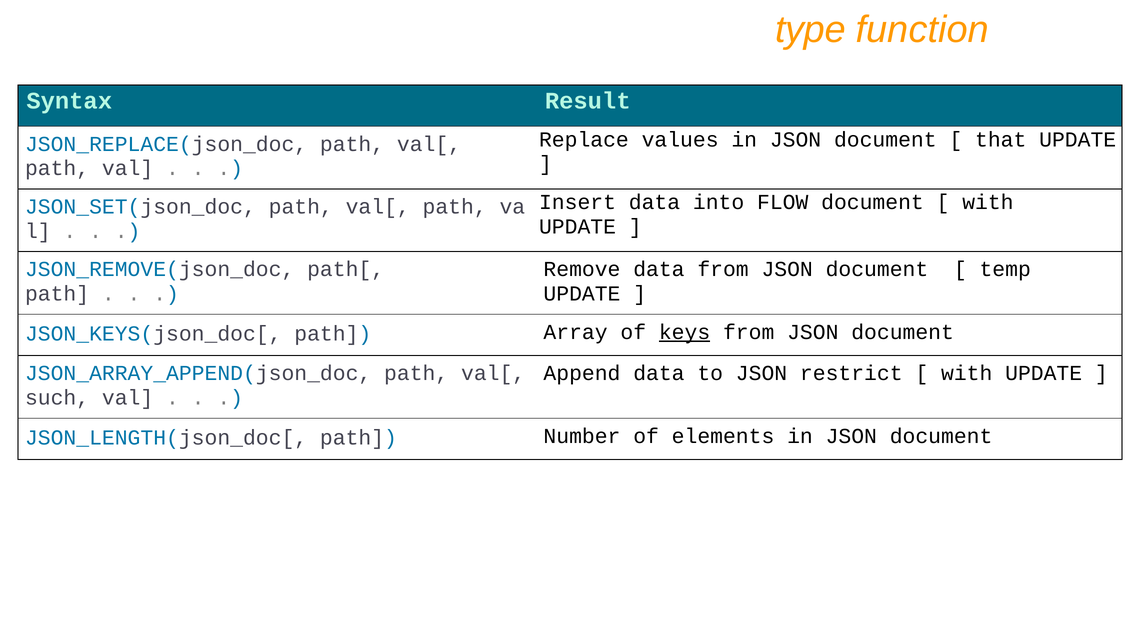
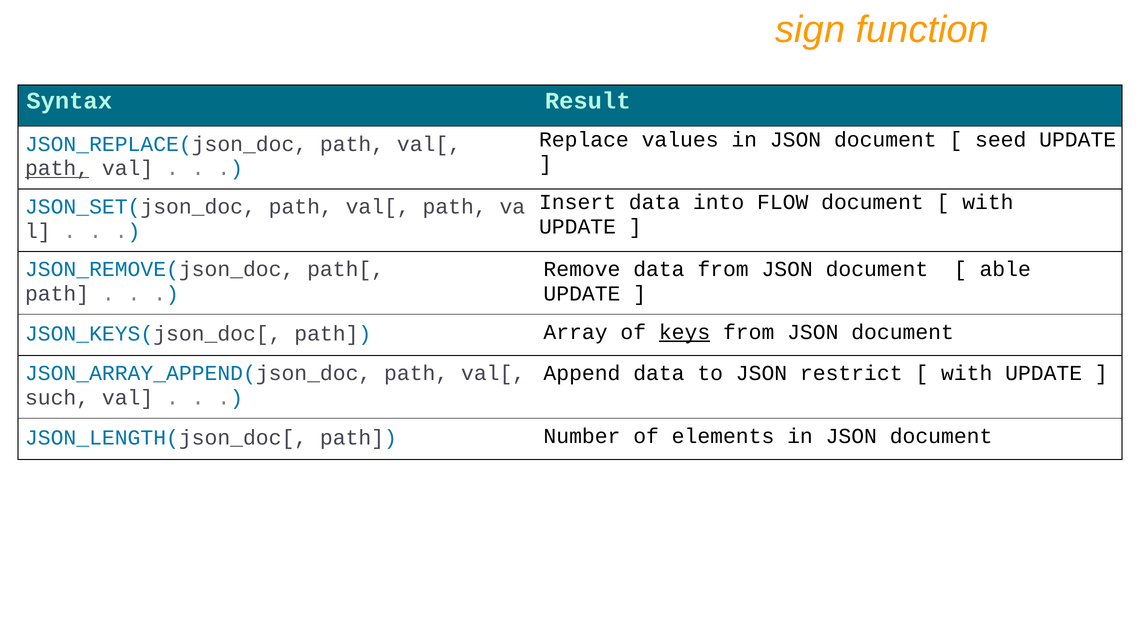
type: type -> sign
that: that -> seed
path at (57, 168) underline: none -> present
temp: temp -> able
